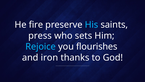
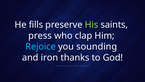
fire: fire -> fills
His colour: light blue -> light green
sets: sets -> clap
flourishes: flourishes -> sounding
